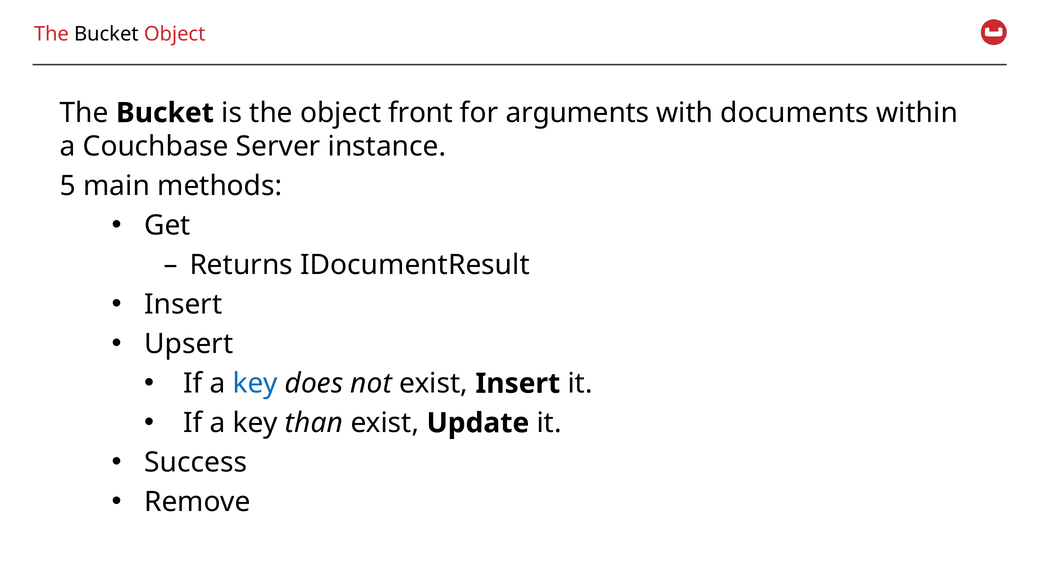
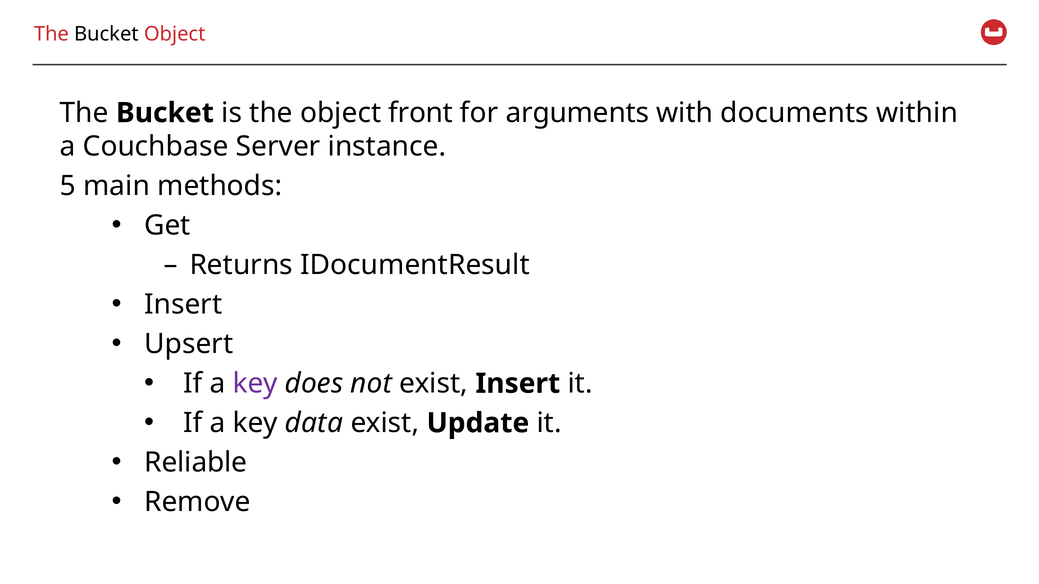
key at (255, 384) colour: blue -> purple
than: than -> data
Success: Success -> Reliable
